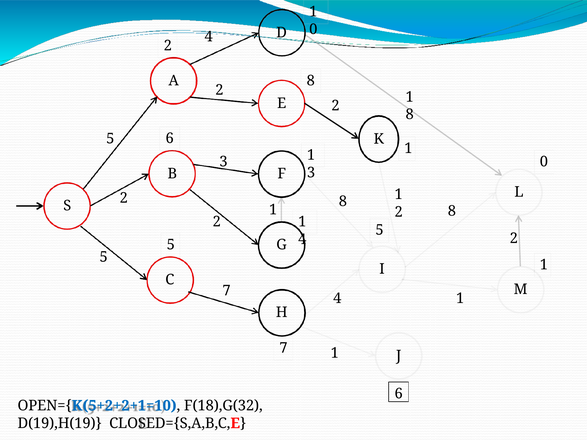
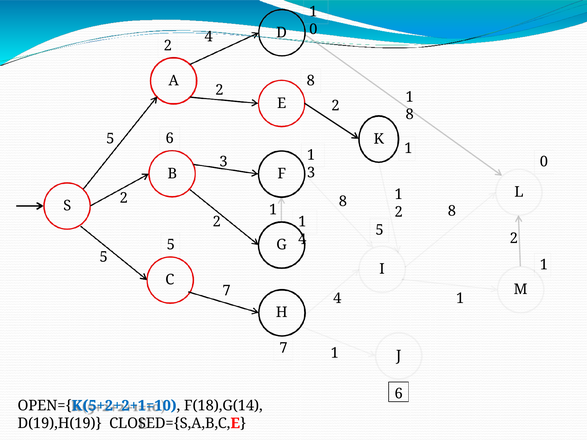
F(18),G(32: F(18),G(32 -> F(18),G(14
